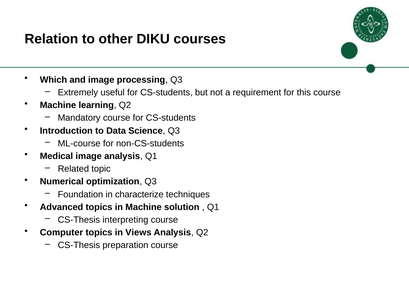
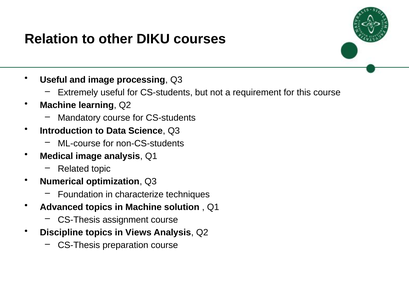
Which at (53, 80): Which -> Useful
interpreting: interpreting -> assignment
Computer: Computer -> Discipline
